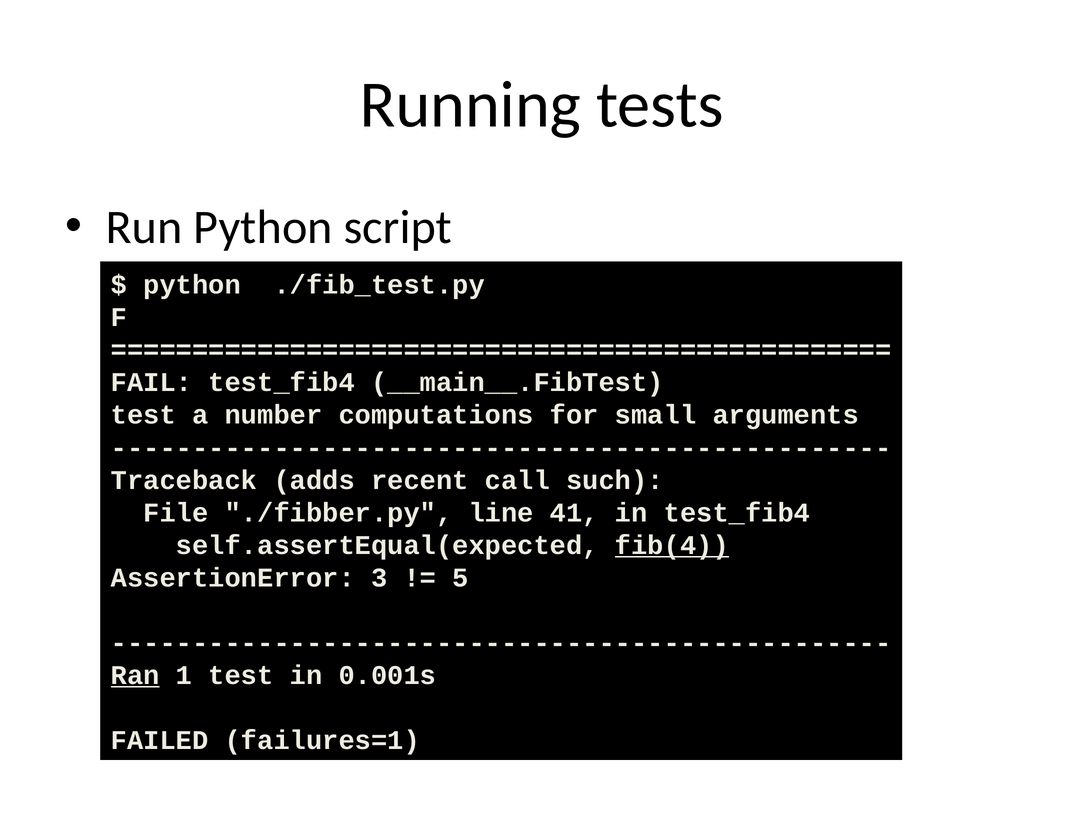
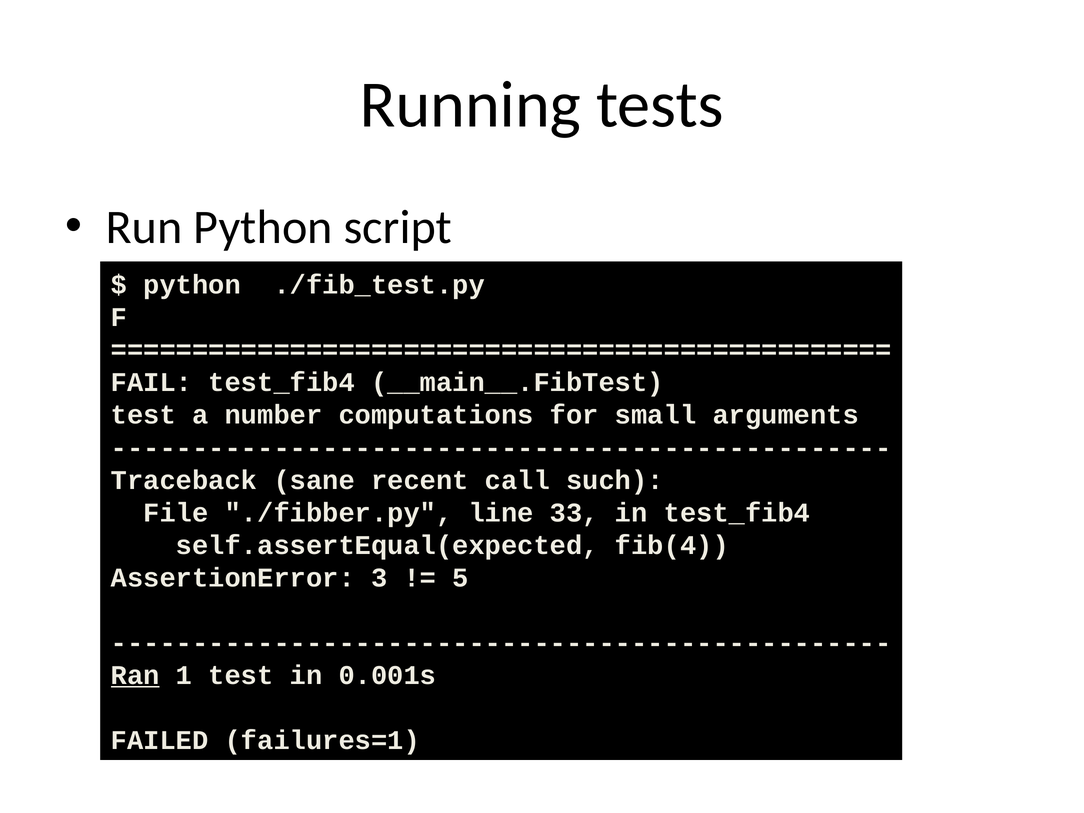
adds: adds -> sane
41: 41 -> 33
fib(4 underline: present -> none
